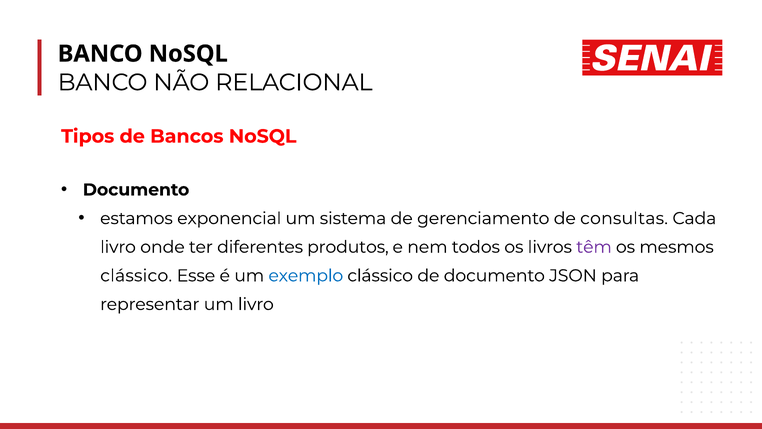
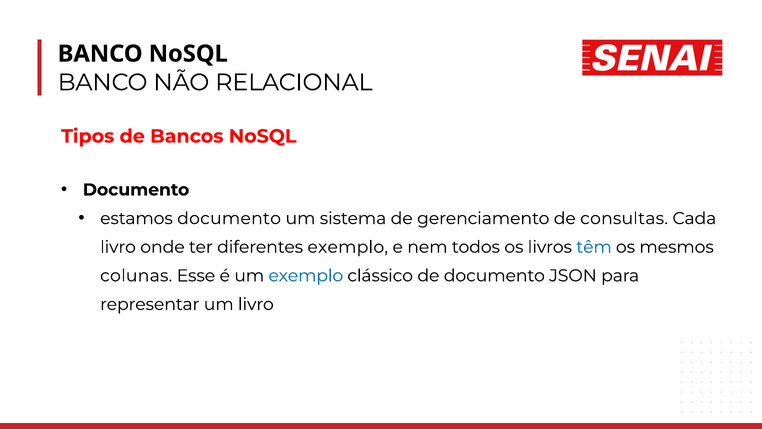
estamos exponencial: exponencial -> documento
diferentes produtos: produtos -> exemplo
têm colour: purple -> blue
clássico at (136, 275): clássico -> colunas
